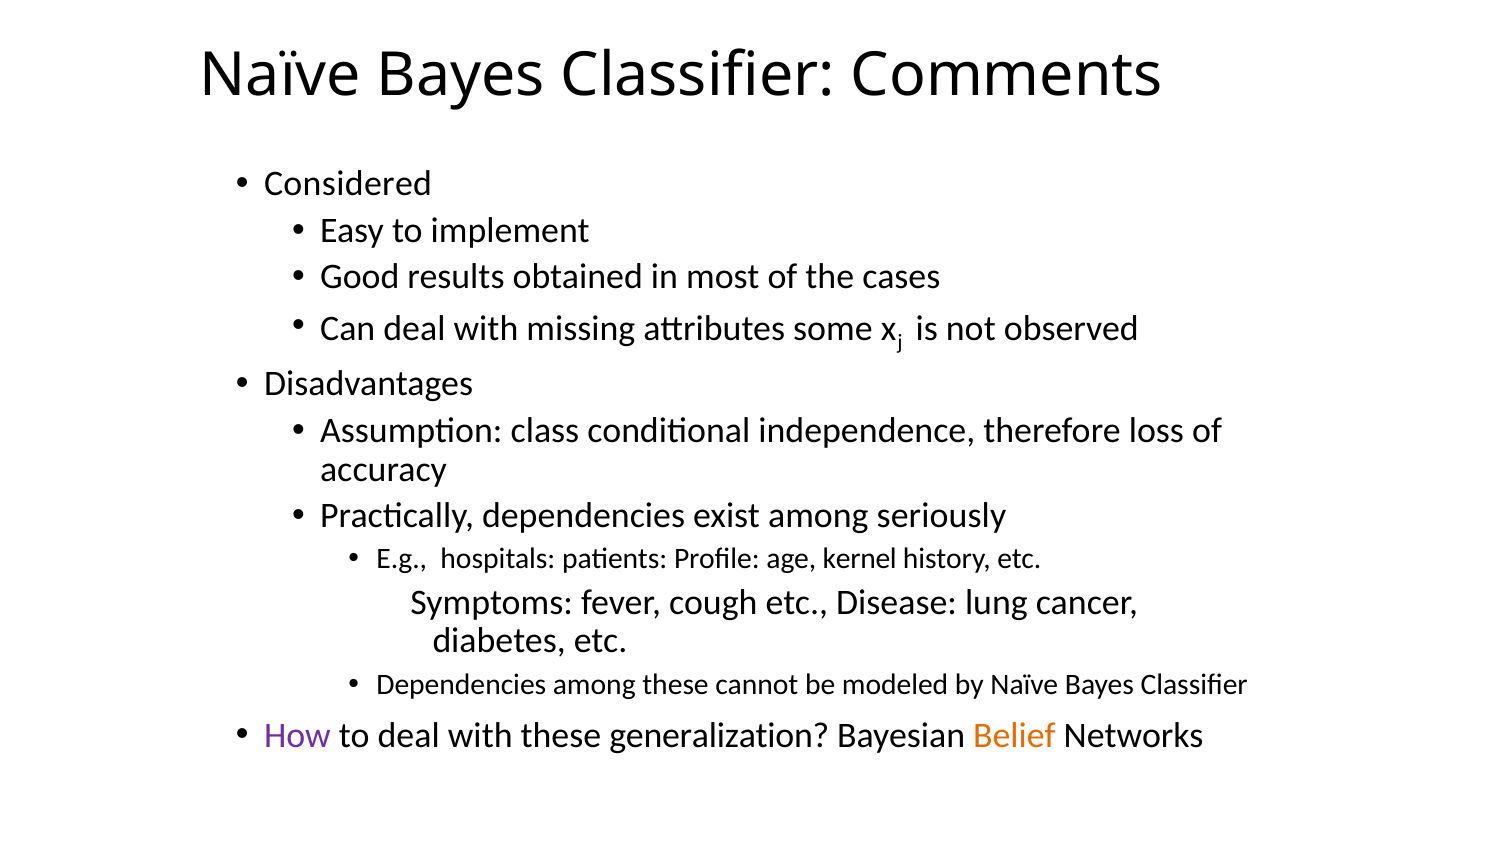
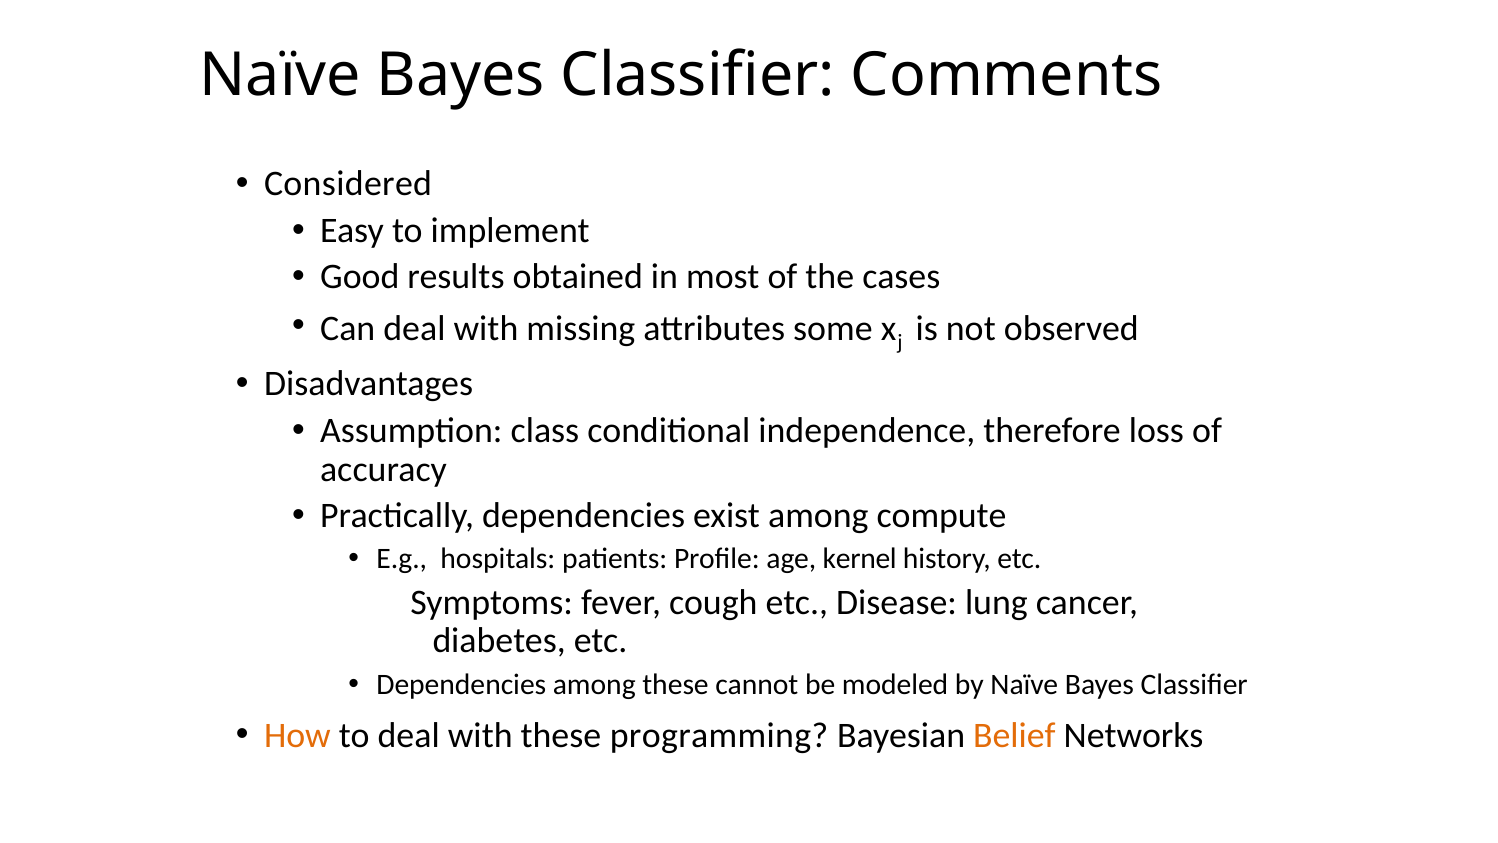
seriously: seriously -> compute
How colour: purple -> orange
generalization: generalization -> programming
